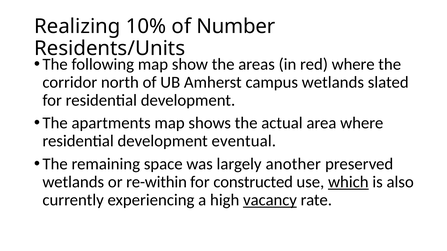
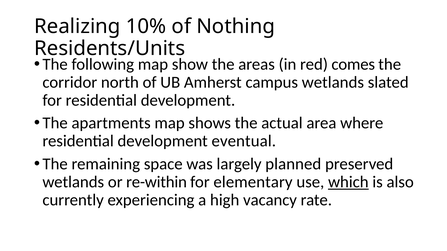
Number: Number -> Nothing
red where: where -> comes
another: another -> planned
constructed: constructed -> elementary
vacancy underline: present -> none
